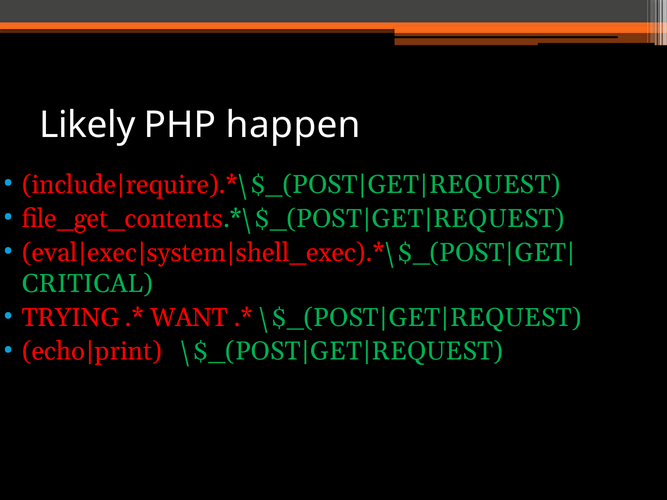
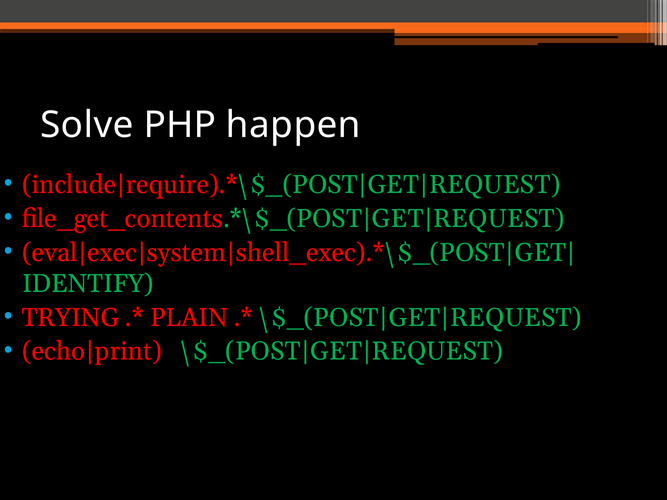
Likely: Likely -> Solve
CRITICAL: CRITICAL -> IDENTIFY
WANT: WANT -> PLAIN
